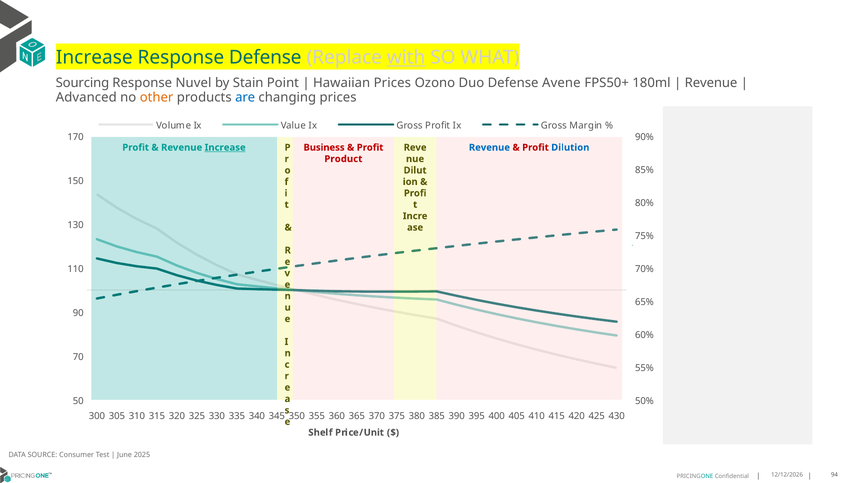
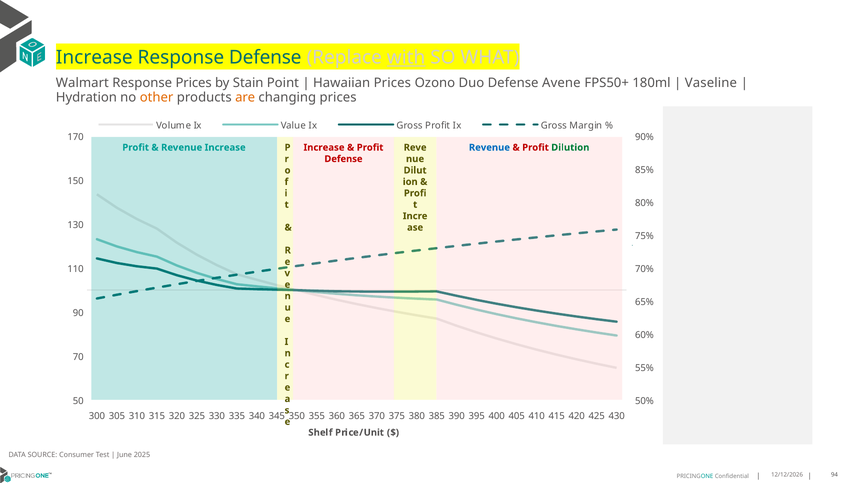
Sourcing: Sourcing -> Walmart
Response Nuvel: Nuvel -> Prices
Revenue at (711, 83): Revenue -> Vaseline
Advanced: Advanced -> Hydration
are colour: blue -> orange
Increase at (225, 148) underline: present -> none
Business at (324, 148): Business -> Increase
Dilution colour: blue -> green
Product at (343, 159): Product -> Defense
